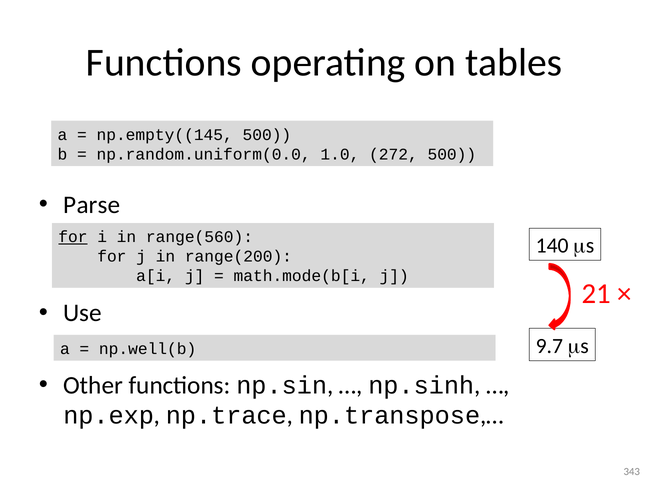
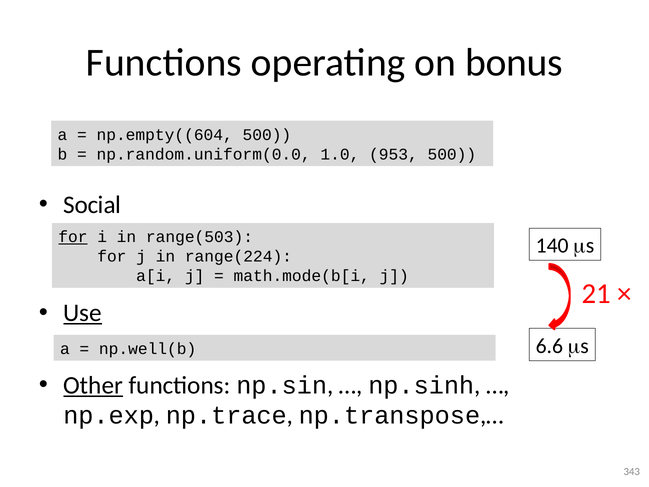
tables: tables -> bonus
np.empty((145: np.empty((145 -> np.empty((604
272: 272 -> 953
Parse: Parse -> Social
range(560: range(560 -> range(503
range(200: range(200 -> range(224
Use underline: none -> present
9.7: 9.7 -> 6.6
Other underline: none -> present
